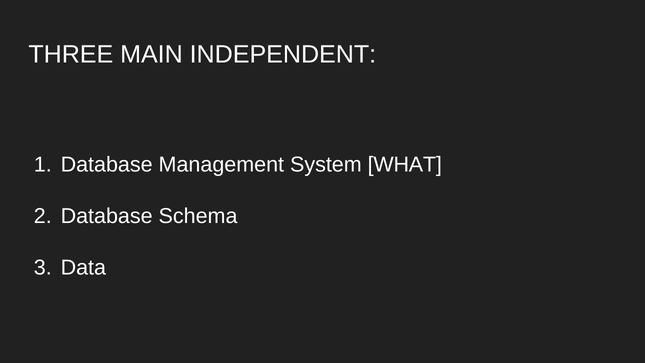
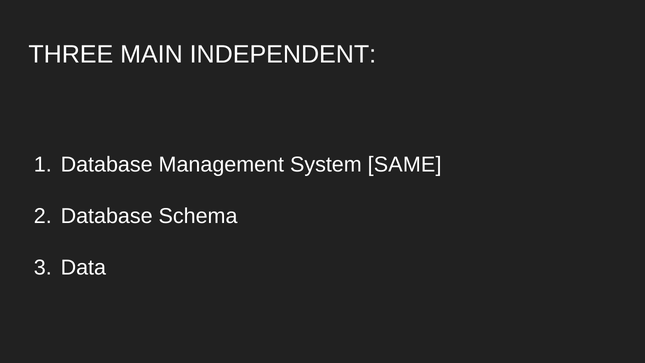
WHAT: WHAT -> SAME
